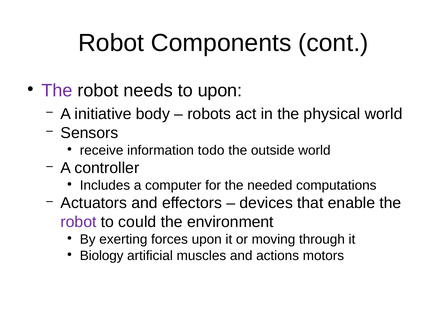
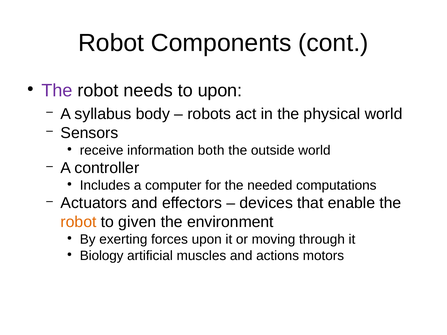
initiative: initiative -> syllabus
todo: todo -> both
robot at (79, 222) colour: purple -> orange
could: could -> given
